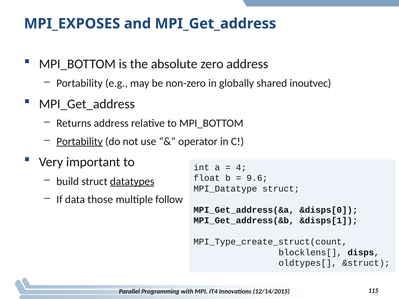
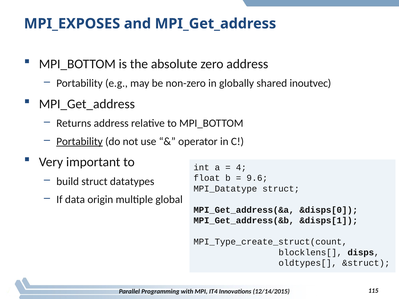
datatypes underline: present -> none
those: those -> origin
follow: follow -> global
